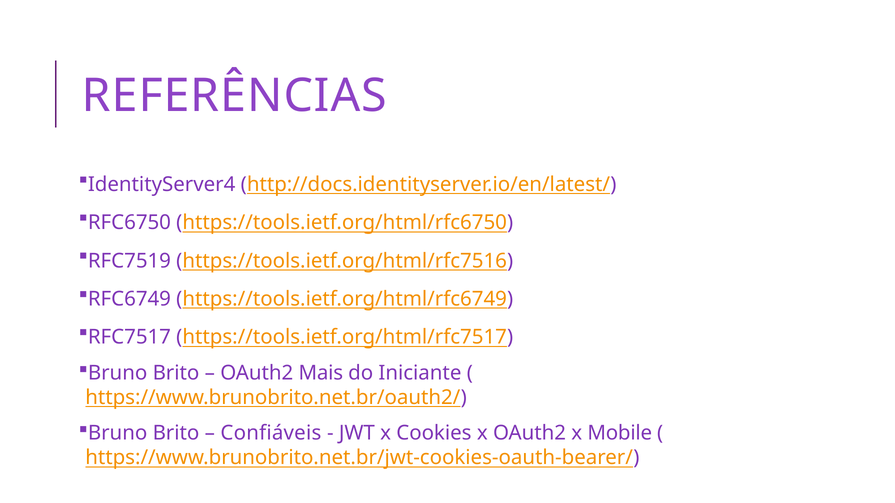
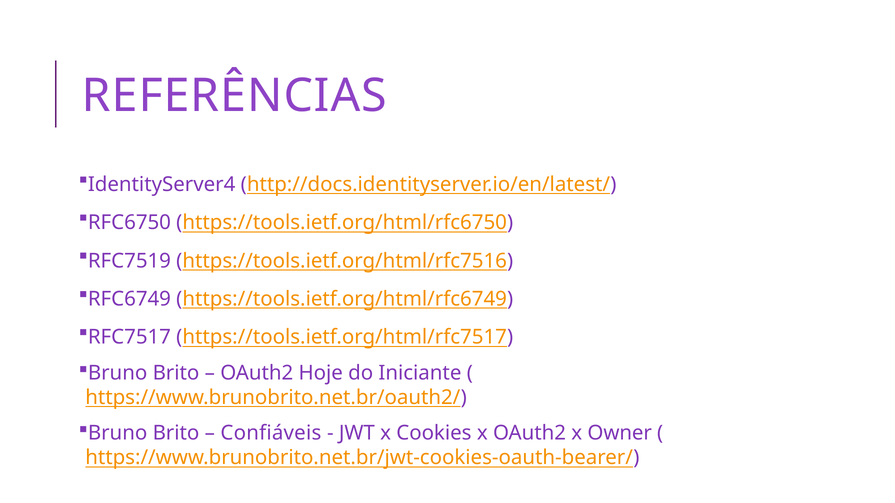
Mais: Mais -> Hoje
Mobile: Mobile -> Owner
